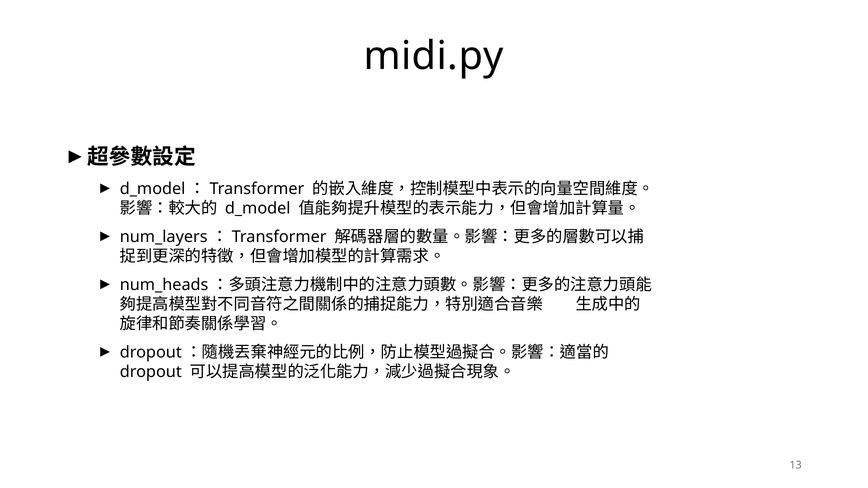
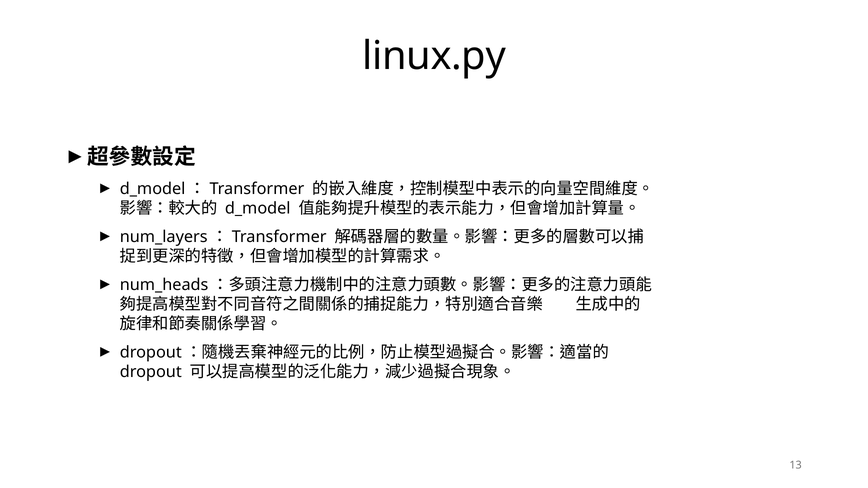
midi.py: midi.py -> linux.py
